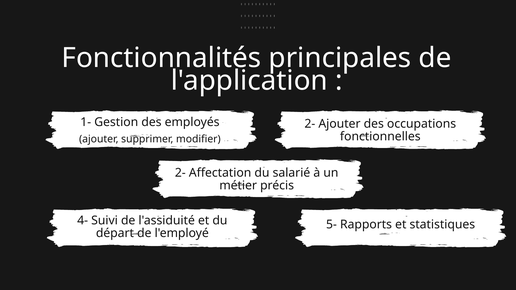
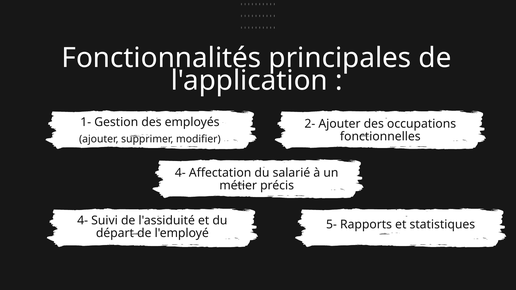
2- at (180, 173): 2- -> 4-
